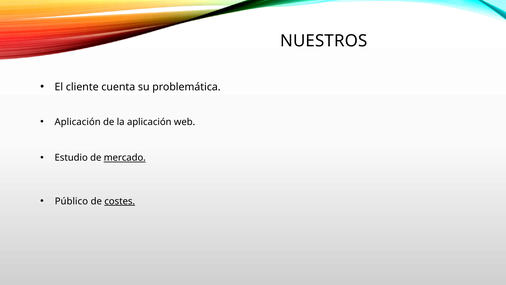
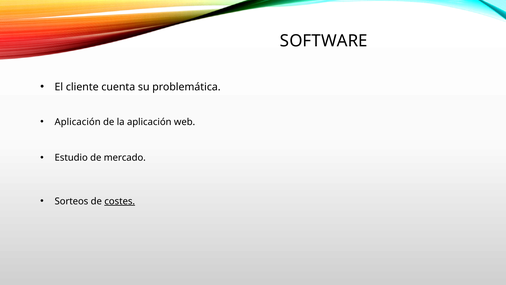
NUESTROS: NUESTROS -> SOFTWARE
mercado underline: present -> none
Público: Público -> Sorteos
